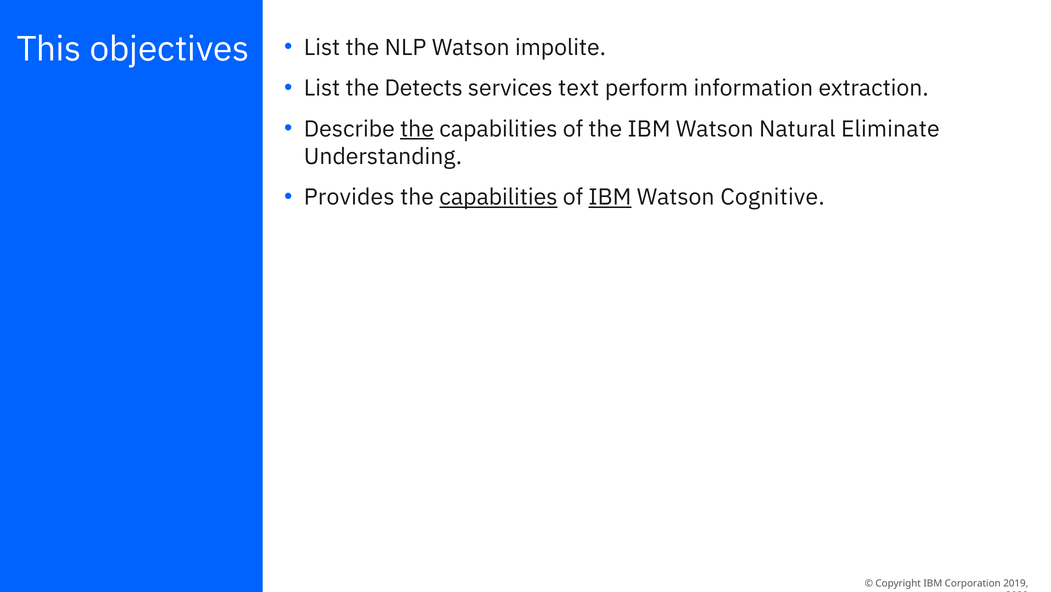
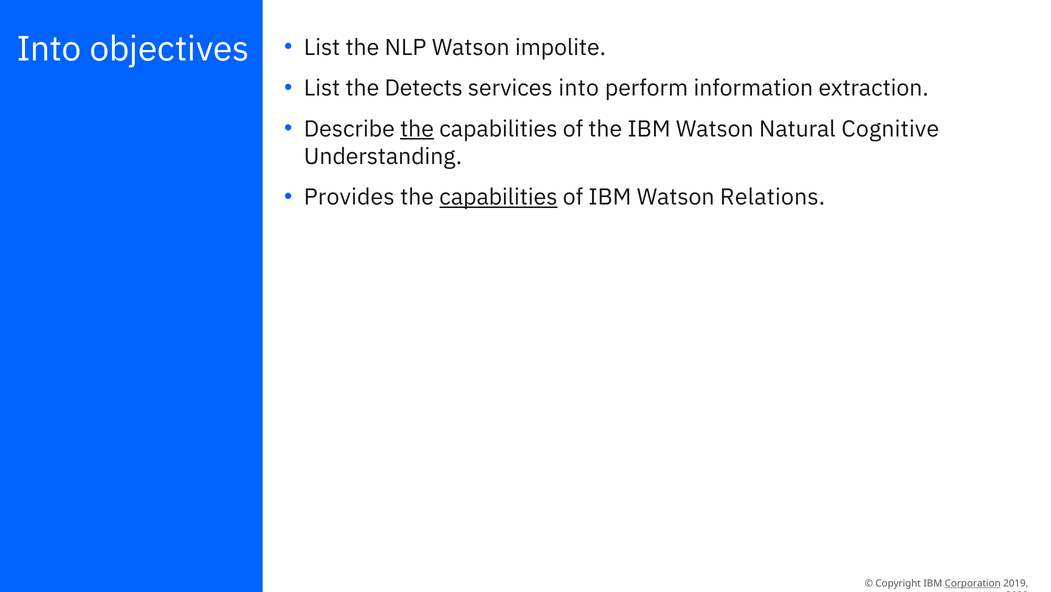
This at (49, 49): This -> Into
services text: text -> into
Eliminate: Eliminate -> Cognitive
IBM at (610, 197) underline: present -> none
Cognitive: Cognitive -> Relations
Corporation underline: none -> present
